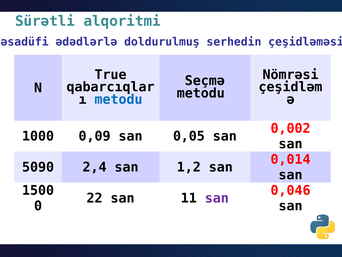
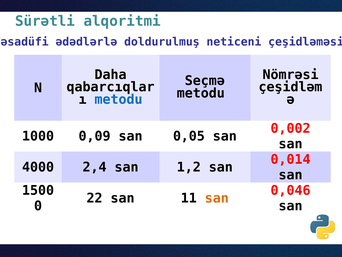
serhedin: serhedin -> neticeni
True: True -> Daha
5090: 5090 -> 4000
san at (217, 198) colour: purple -> orange
